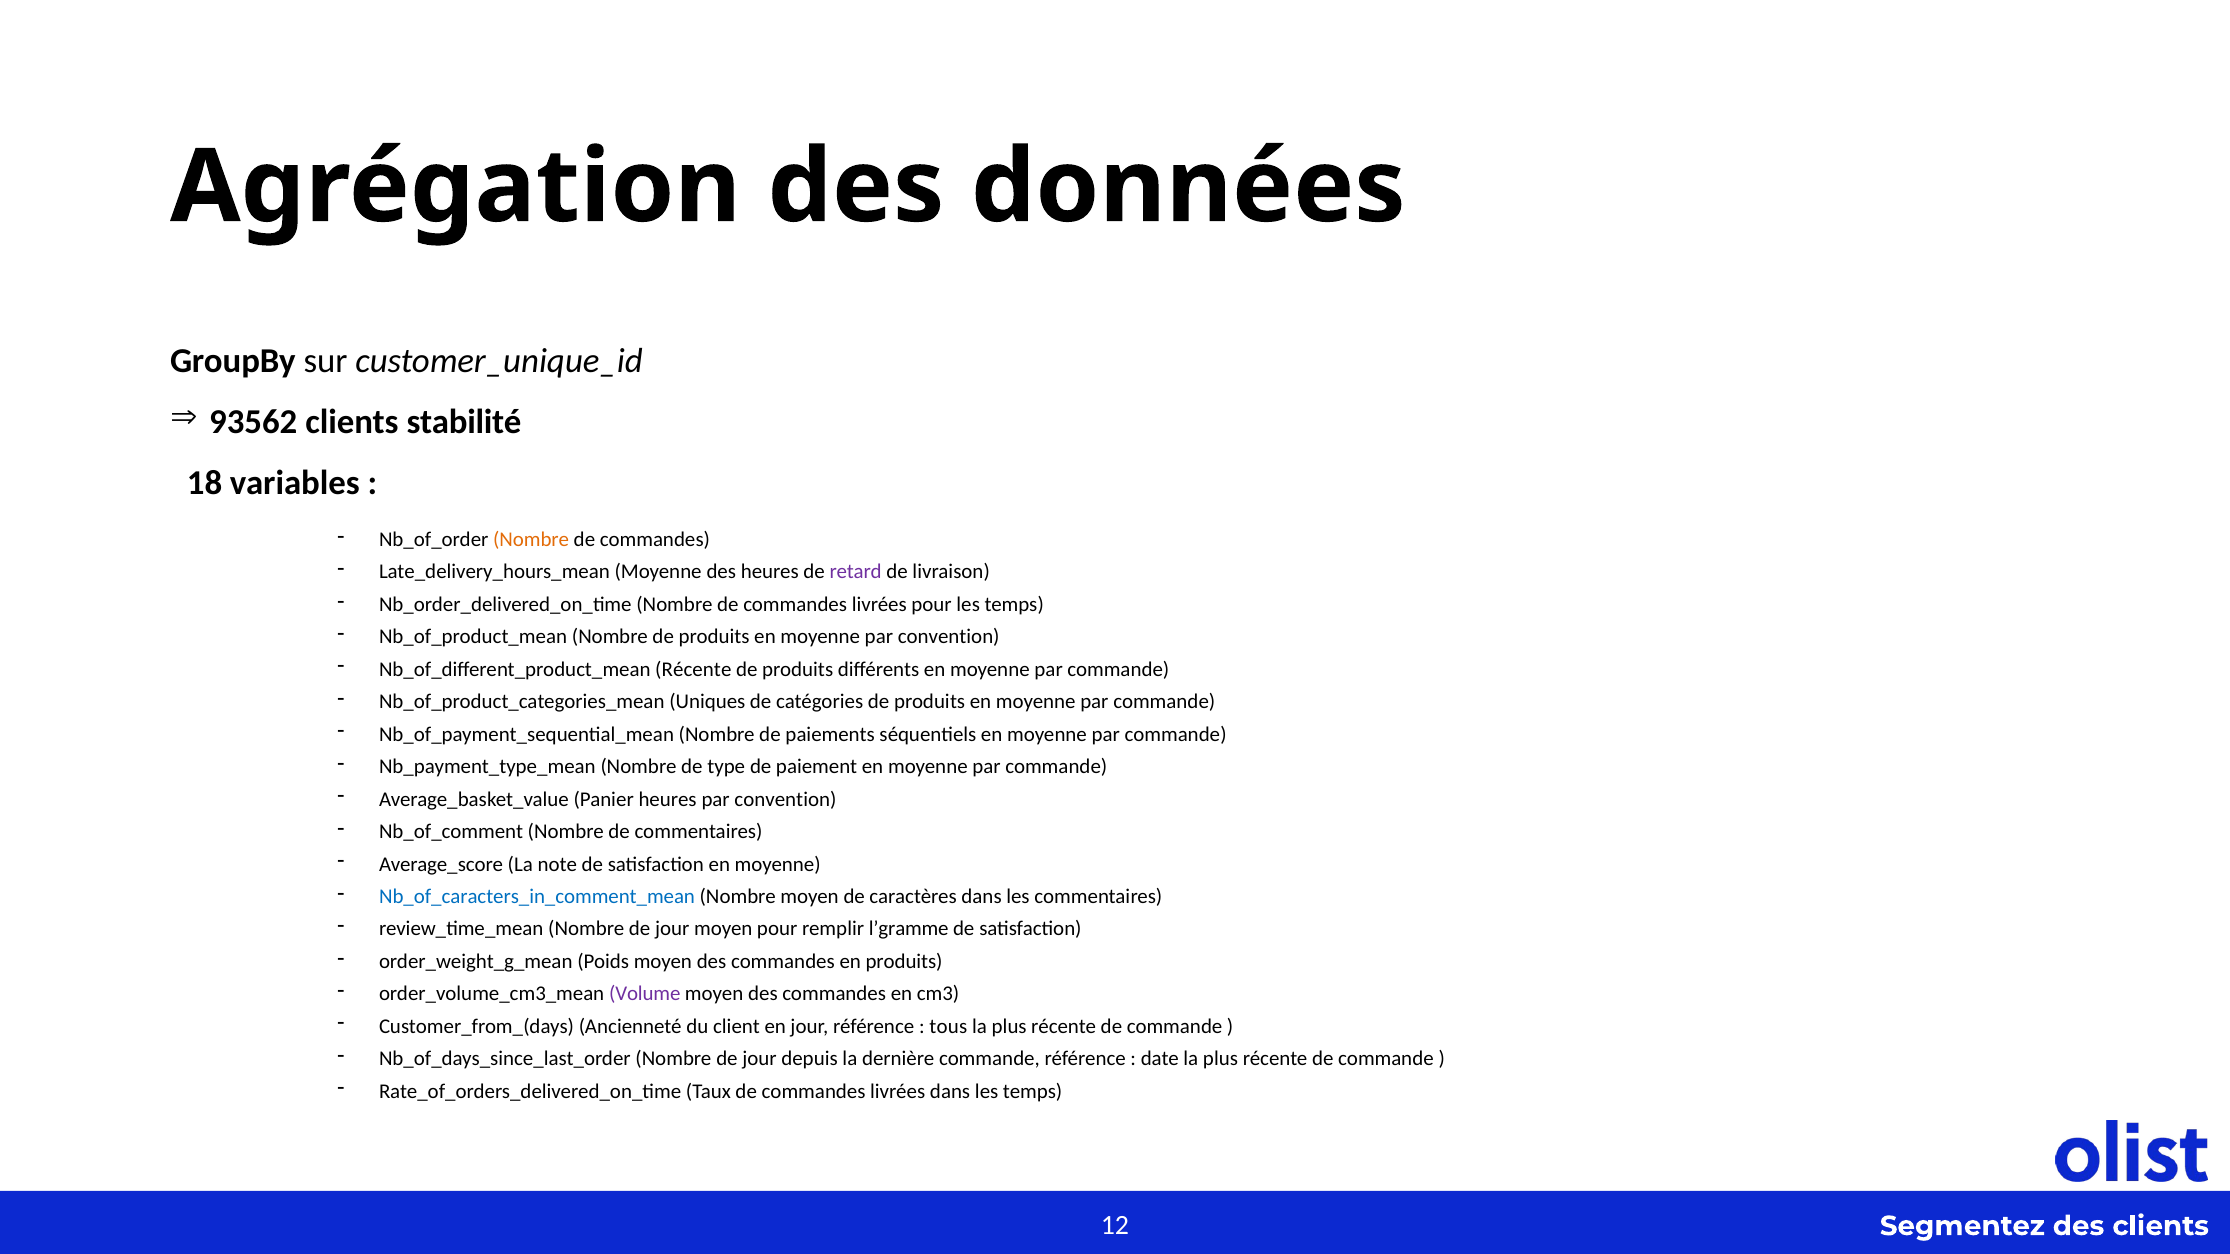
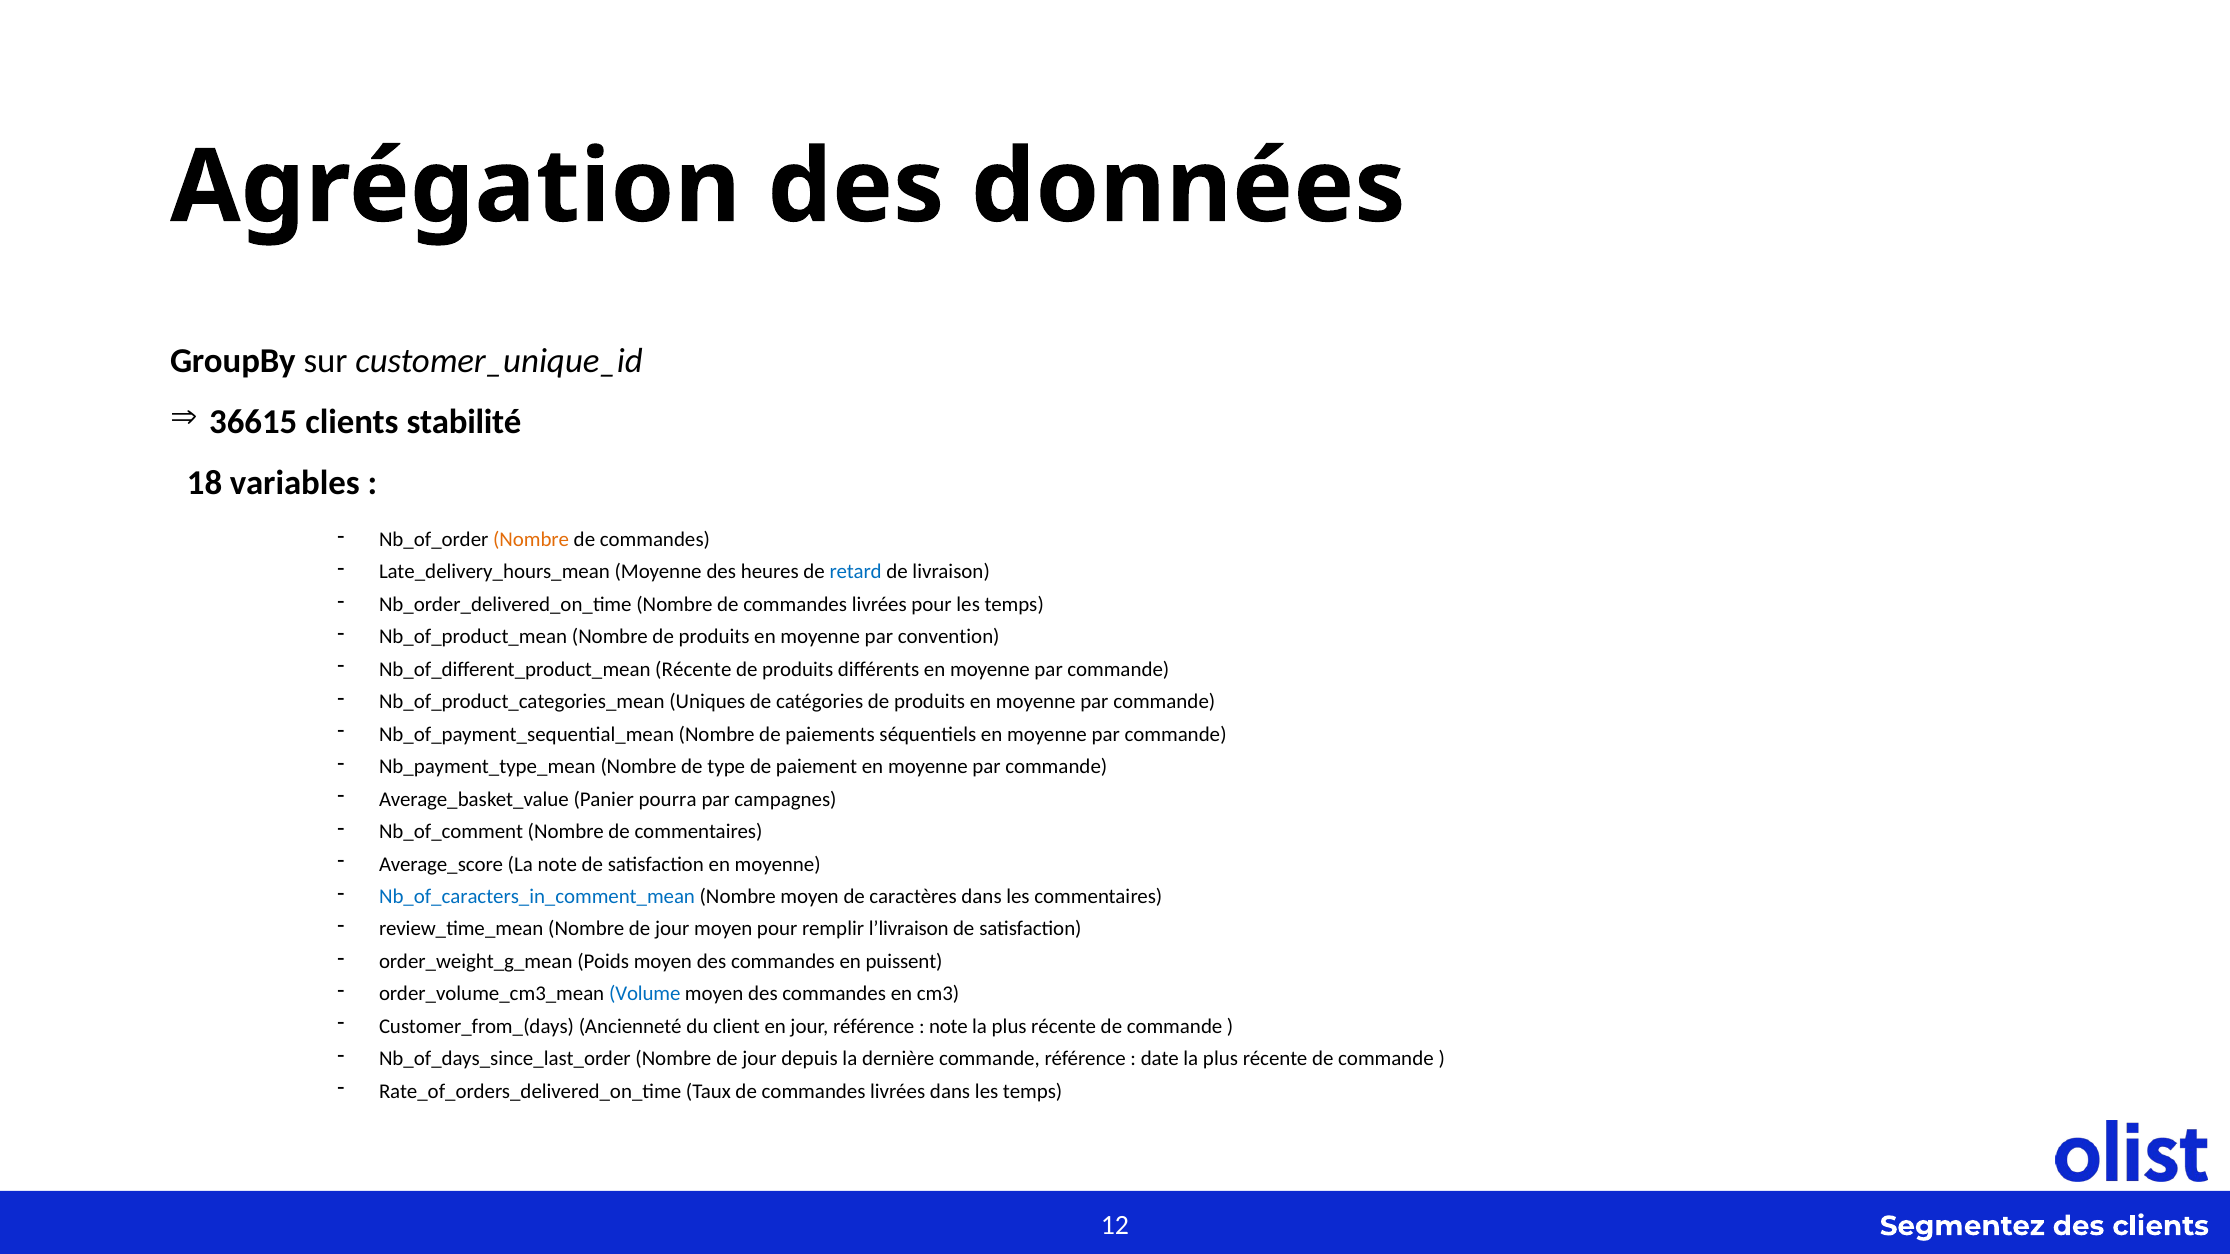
93562: 93562 -> 36615
retard colour: purple -> blue
Panier heures: heures -> pourra
convention at (785, 799): convention -> campagnes
l’gramme: l’gramme -> l’livraison
en produits: produits -> puissent
Volume colour: purple -> blue
tous at (948, 1027): tous -> note
